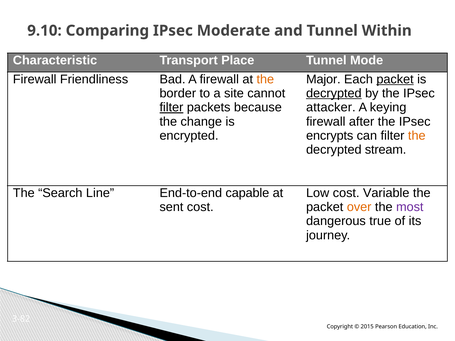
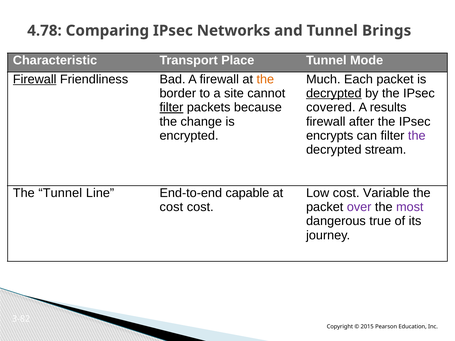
9.10: 9.10 -> 4.78
Moderate: Moderate -> Networks
Within: Within -> Brings
Firewall at (35, 79) underline: none -> present
Major: Major -> Much
packet at (395, 79) underline: present -> none
attacker: attacker -> covered
keying: keying -> results
the at (417, 136) colour: orange -> purple
The Search: Search -> Tunnel
sent at (171, 207): sent -> cost
over colour: orange -> purple
